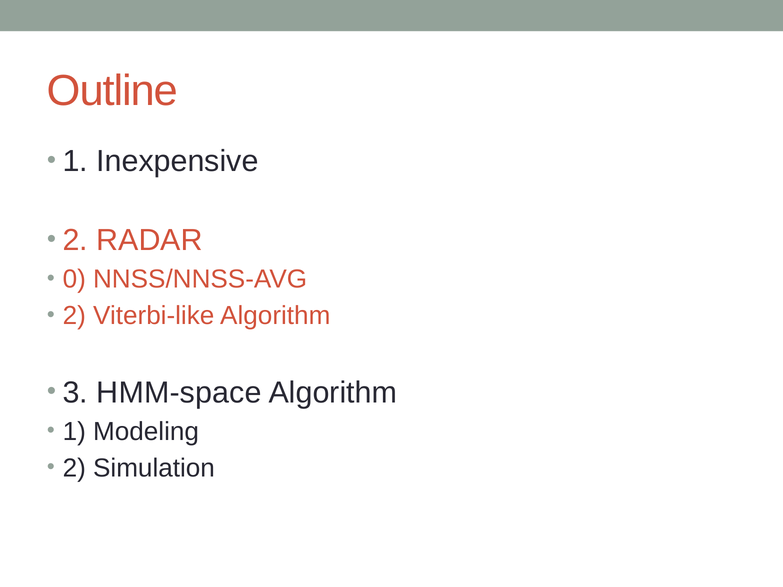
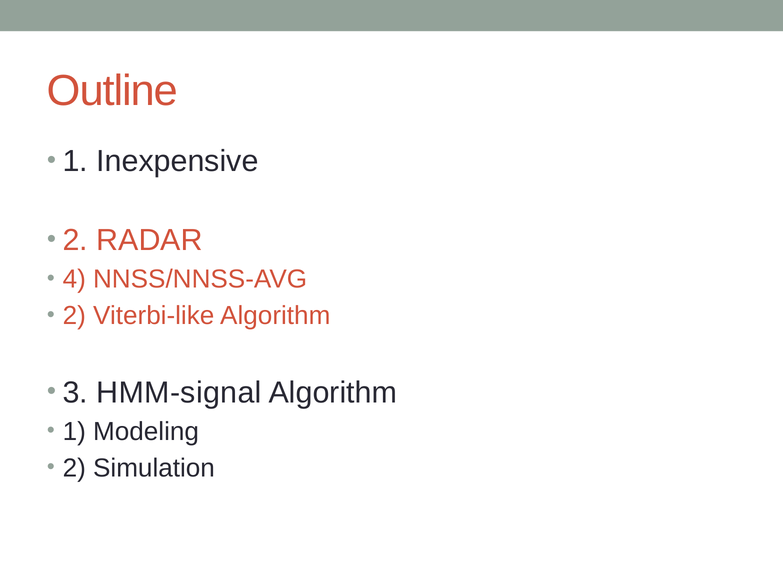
0: 0 -> 4
HMM-space: HMM-space -> HMM-signal
